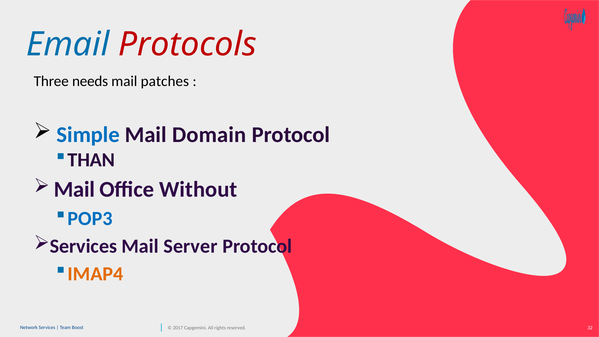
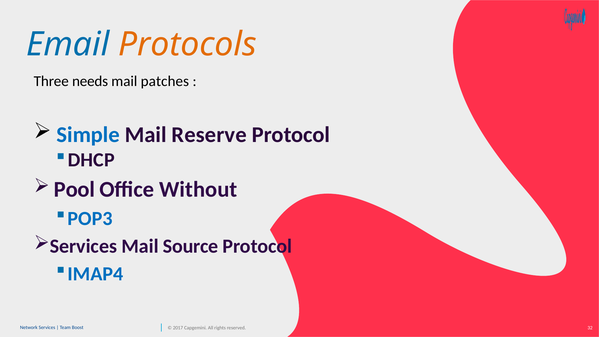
Protocols colour: red -> orange
Domain: Domain -> Reserve
THAN: THAN -> DHCP
Mail at (74, 189): Mail -> Pool
Server: Server -> Source
IMAP4 colour: orange -> blue
